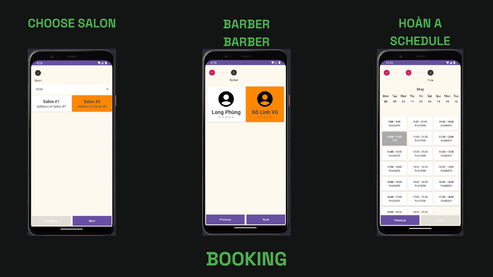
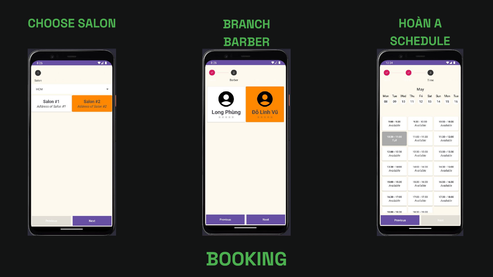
SALON BARBER: BARBER -> BRANCH
